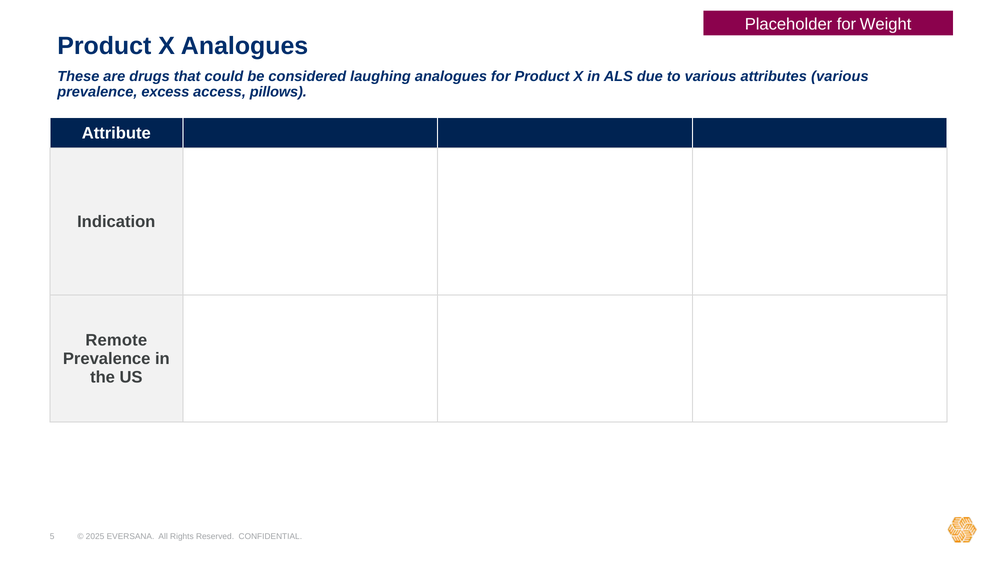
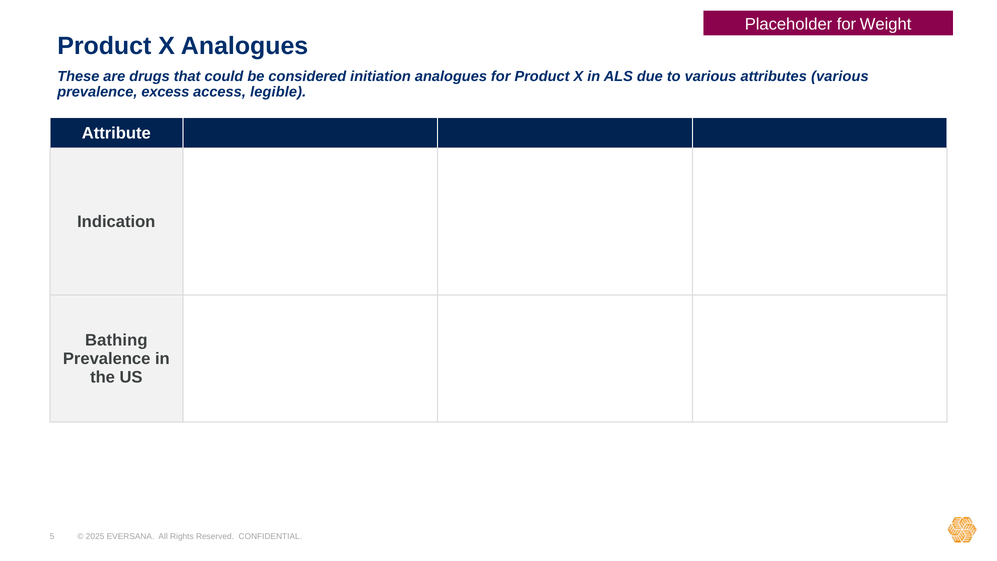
laughing: laughing -> initiation
pillows: pillows -> legible
Remote: Remote -> Bathing
